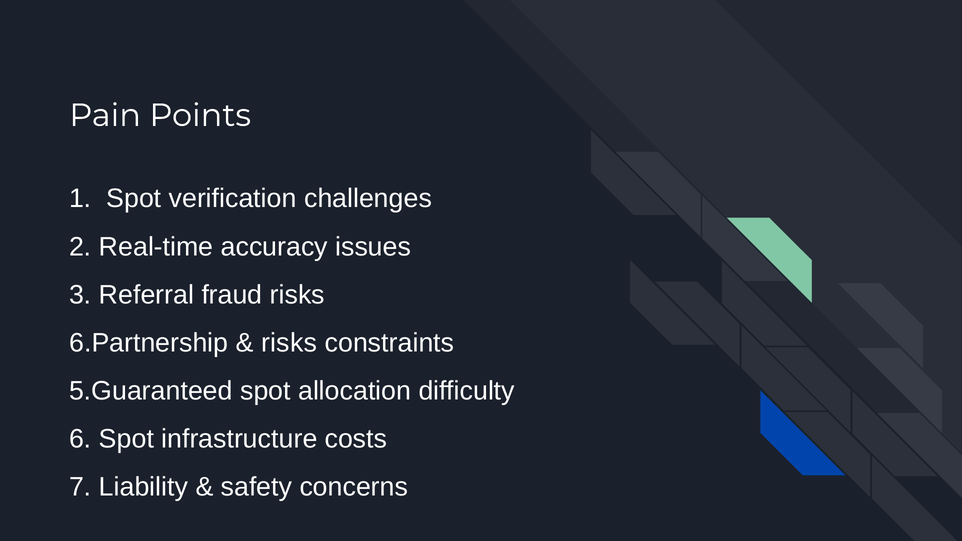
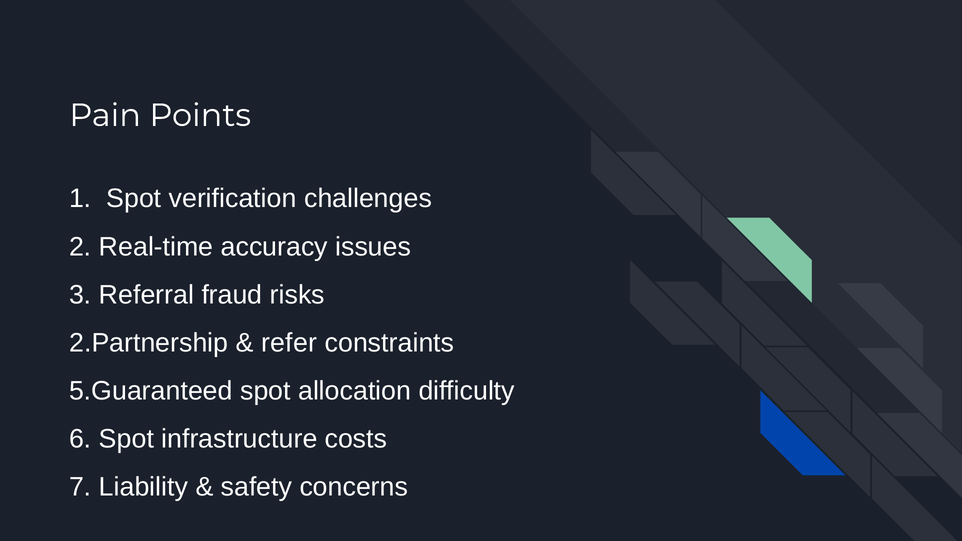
6.Partnership: 6.Partnership -> 2.Partnership
risks at (289, 343): risks -> refer
